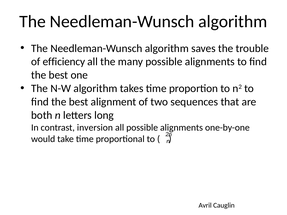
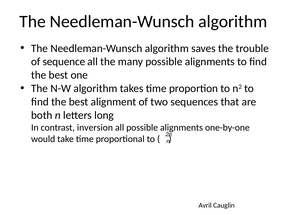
efficiency: efficiency -> sequence
